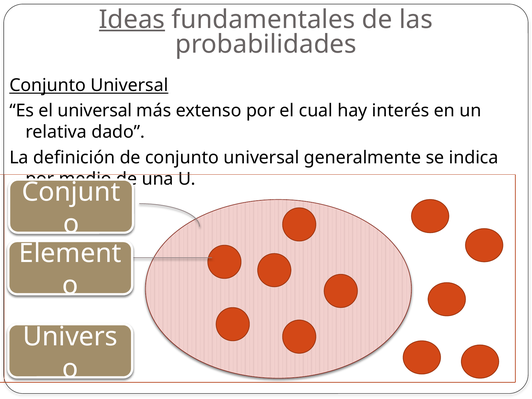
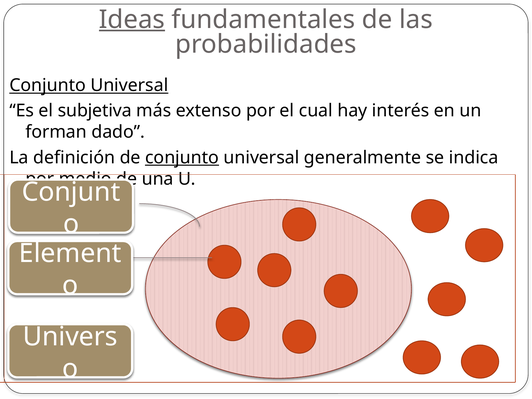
el universal: universal -> subjetiva
relativa: relativa -> forman
conjunto at (182, 158) underline: none -> present
